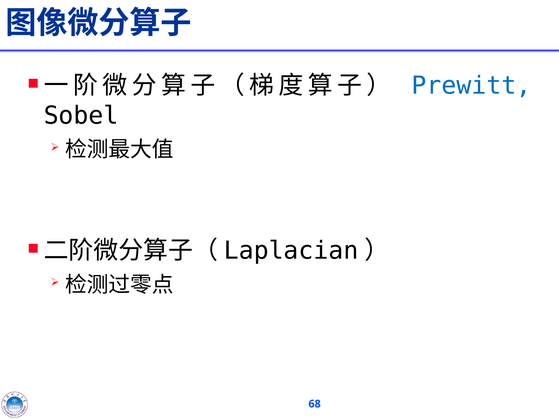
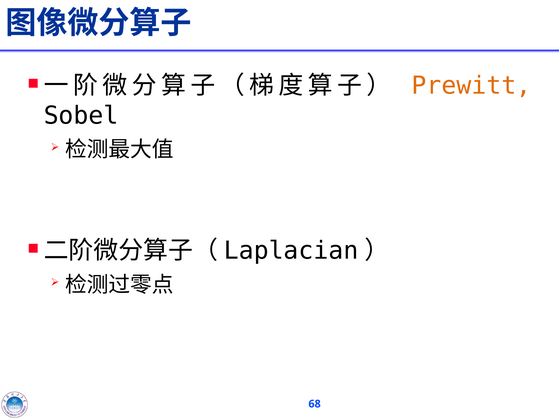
Prewitt colour: blue -> orange
